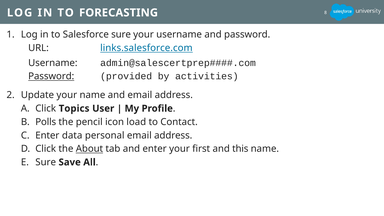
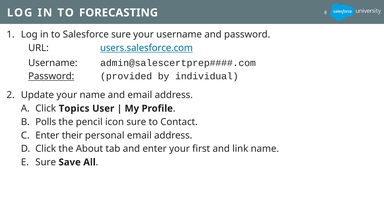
links.salesforce.com: links.salesforce.com -> users.salesforce.com
activities: activities -> individual
icon load: load -> sure
data: data -> their
About underline: present -> none
this: this -> link
